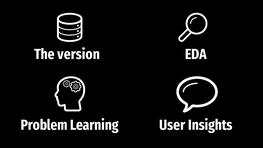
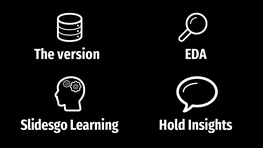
Problem: Problem -> Slidesgo
User: User -> Hold
